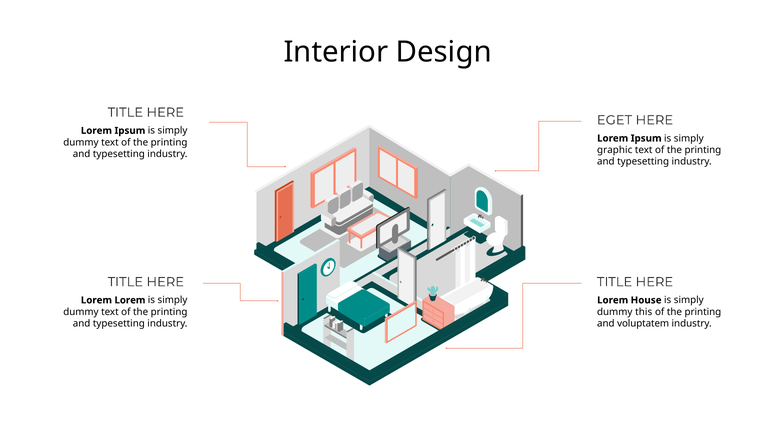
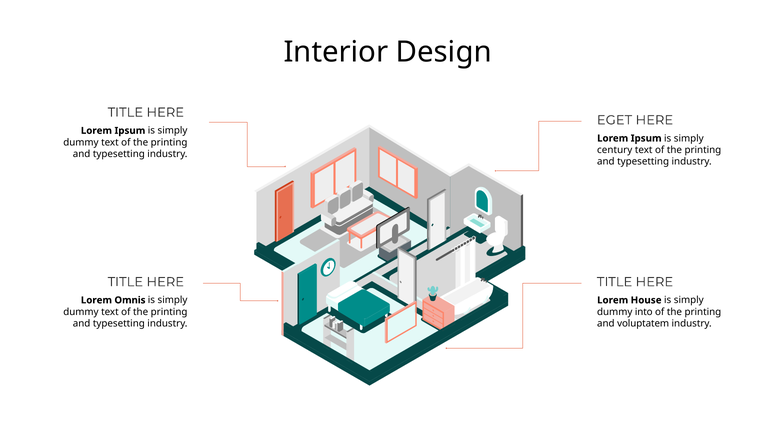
graphic: graphic -> century
Lorem Lorem: Lorem -> Omnis
this: this -> into
